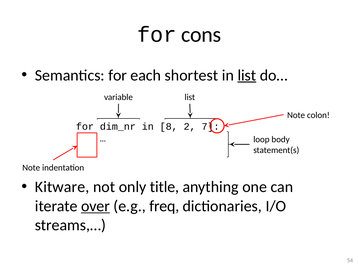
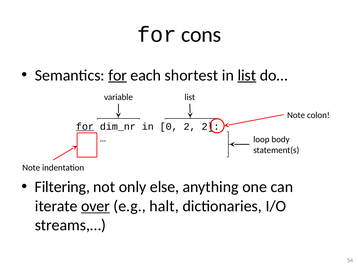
for at (118, 75) underline: none -> present
for at (85, 126) underline: none -> present
8: 8 -> 0
2 7: 7 -> 2
Kitware: Kitware -> Filtering
title: title -> else
freq: freq -> halt
